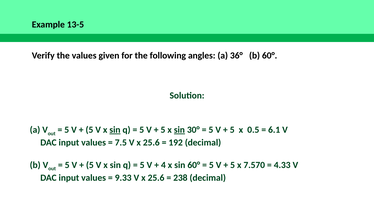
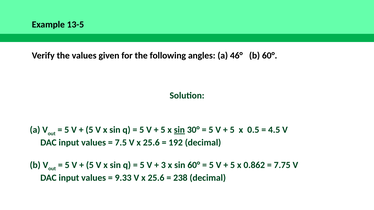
36°: 36° -> 46°
sin at (115, 130) underline: present -> none
6.1: 6.1 -> 4.5
4: 4 -> 3
7.570: 7.570 -> 0.862
4.33: 4.33 -> 7.75
